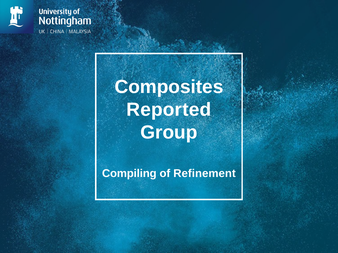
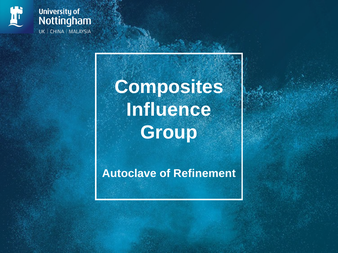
Reported: Reported -> Influence
Compiling: Compiling -> Autoclave
